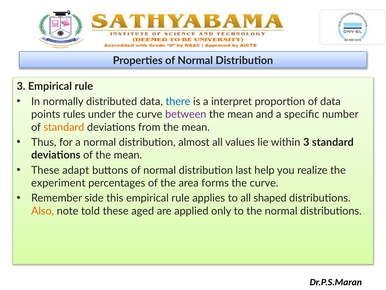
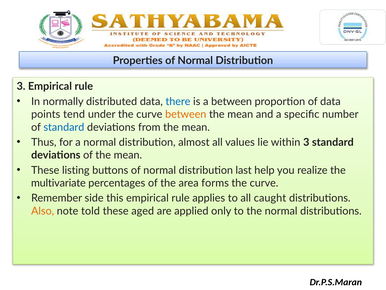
a interpret: interpret -> between
rules: rules -> tend
between at (186, 114) colour: purple -> orange
standard at (64, 127) colour: orange -> blue
adapt: adapt -> listing
experiment: experiment -> multivariate
shaped: shaped -> caught
